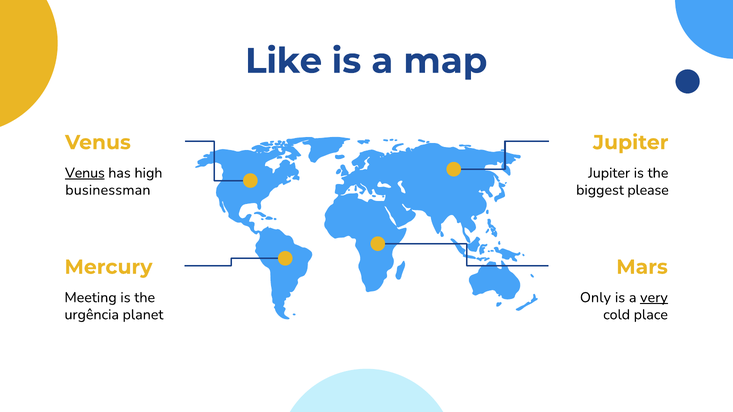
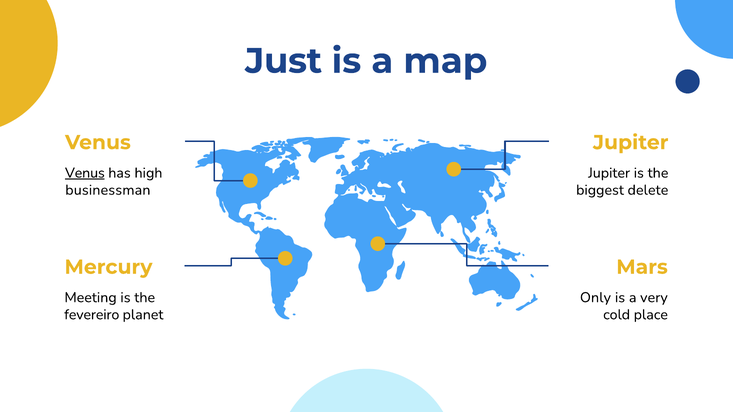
Like: Like -> Just
please: please -> delete
very underline: present -> none
urgência: urgência -> fevereiro
